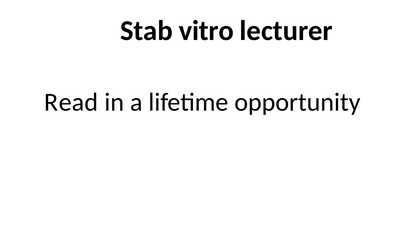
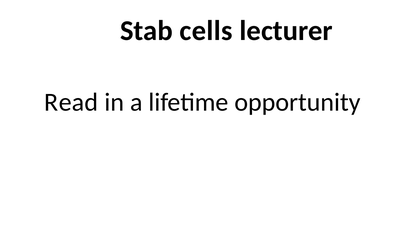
vitro: vitro -> cells
